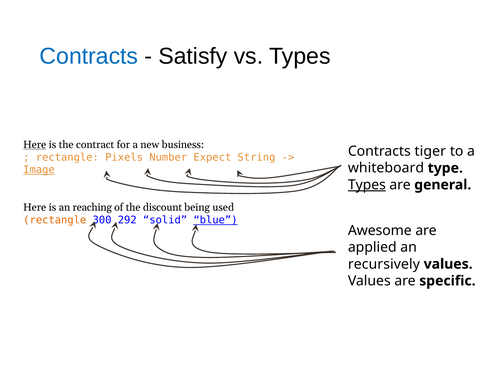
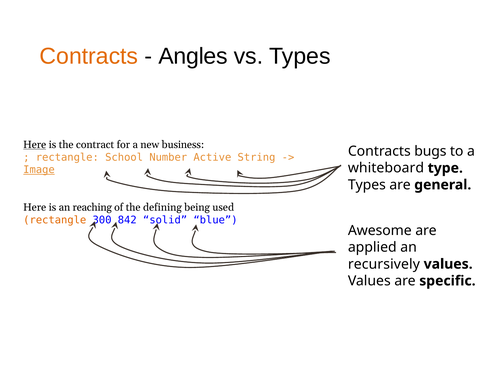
Contracts at (89, 56) colour: blue -> orange
Satisfy: Satisfy -> Angles
tiger: tiger -> bugs
Pixels: Pixels -> School
Expect: Expect -> Active
Types at (367, 185) underline: present -> none
discount: discount -> defining
292: 292 -> 842
blue underline: present -> none
